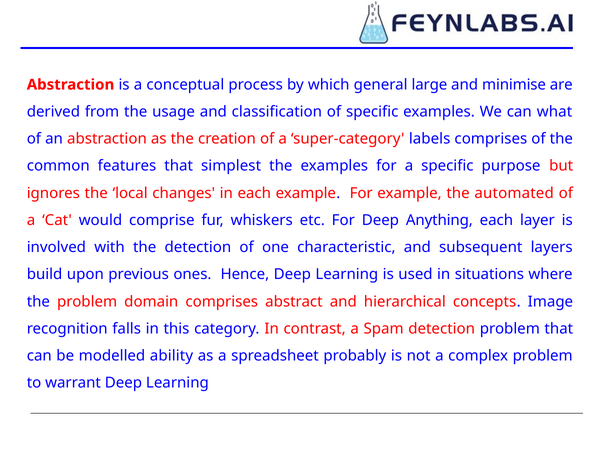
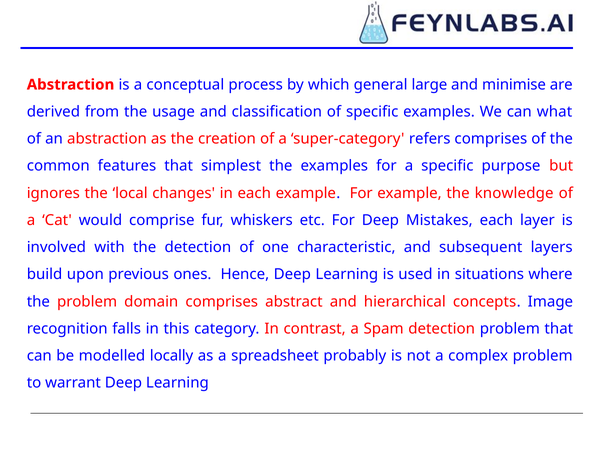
labels: labels -> refers
automated: automated -> knowledge
Anything: Anything -> Mistakes
ability: ability -> locally
